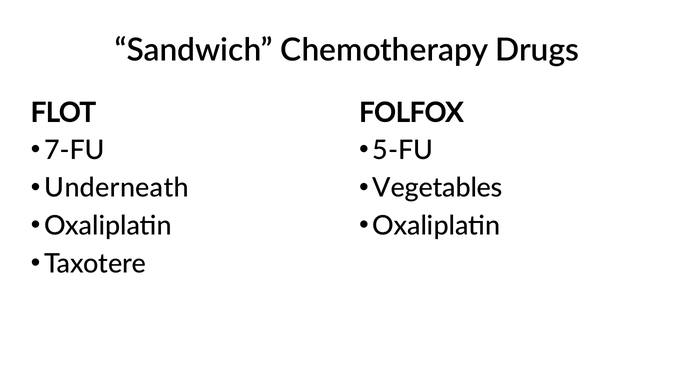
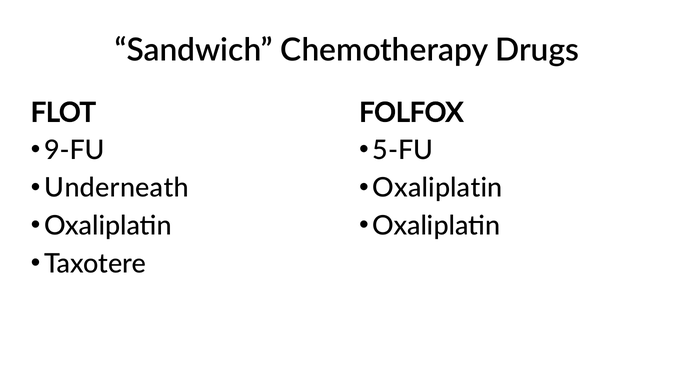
7-FU: 7-FU -> 9-FU
Vegetables at (438, 188): Vegetables -> Oxaliplatin
